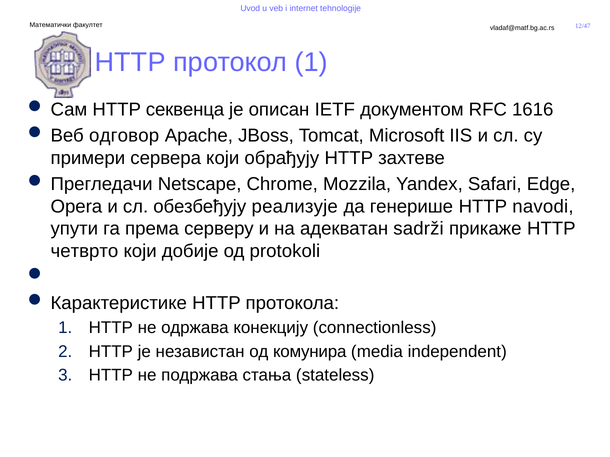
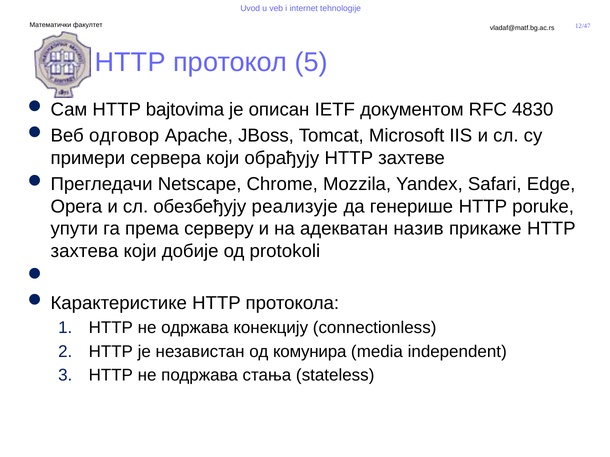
протокол 1: 1 -> 5
секвенца: секвенца -> bajtovima
1616: 1616 -> 4830
navodi: navodi -> poruke
sadrži: sadrži -> назив
четврто: четврто -> захтева
